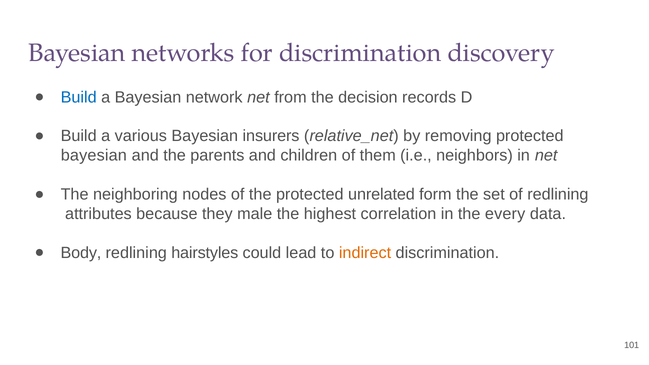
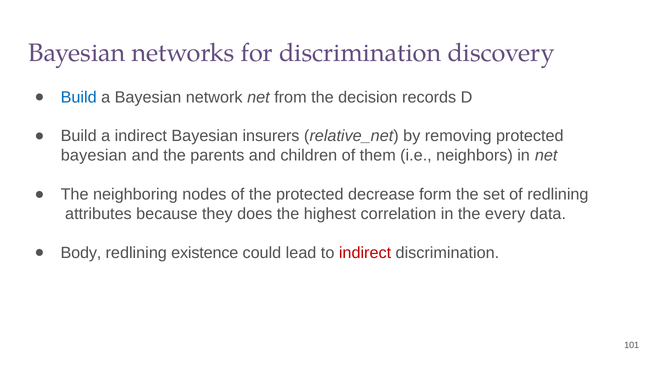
a various: various -> indirect
unrelated: unrelated -> decrease
male: male -> does
hairstyles: hairstyles -> existence
indirect at (365, 253) colour: orange -> red
